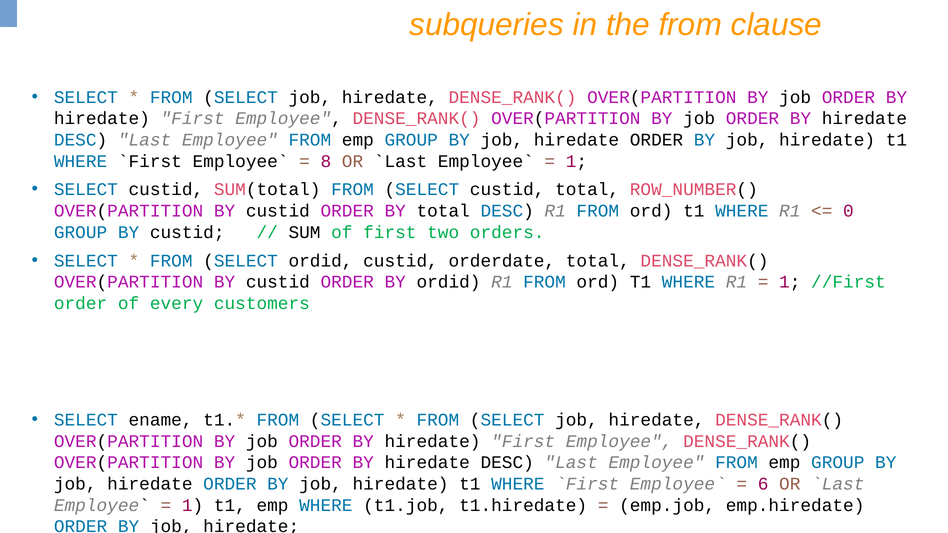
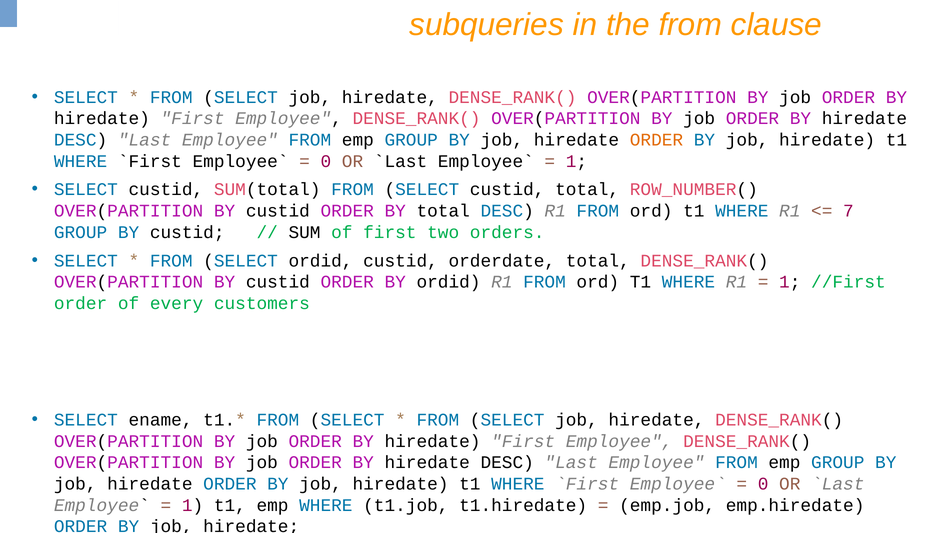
ORDER at (656, 140) colour: black -> orange
8 at (326, 161): 8 -> 0
0: 0 -> 7
6 at (763, 484): 6 -> 0
